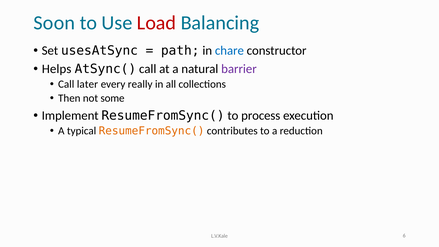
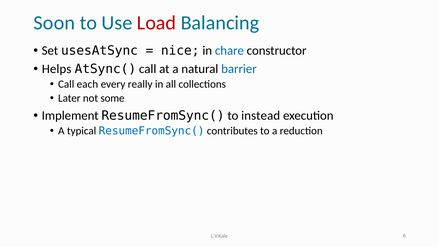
path: path -> nice
barrier colour: purple -> blue
later: later -> each
Then: Then -> Later
process: process -> instead
ResumeFromSync( at (152, 131) colour: orange -> blue
